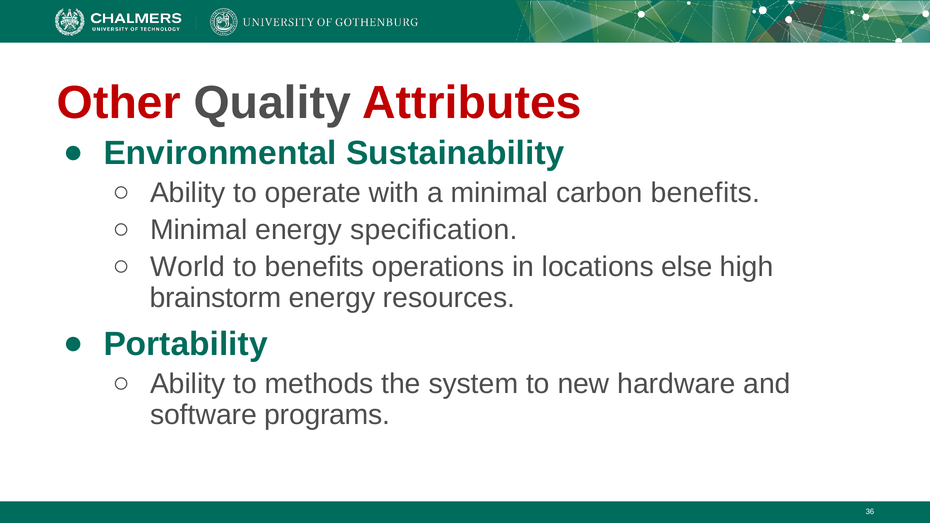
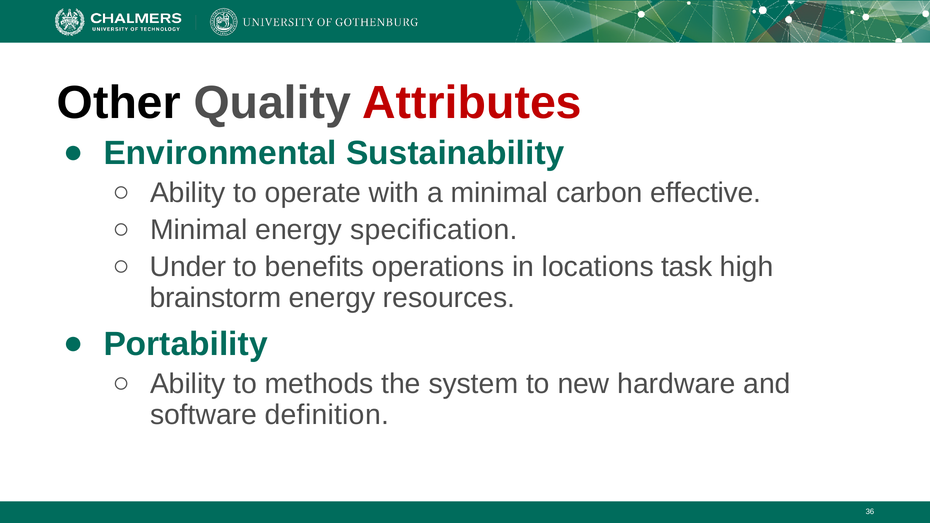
Other colour: red -> black
carbon benefits: benefits -> effective
World: World -> Under
else: else -> task
programs: programs -> definition
